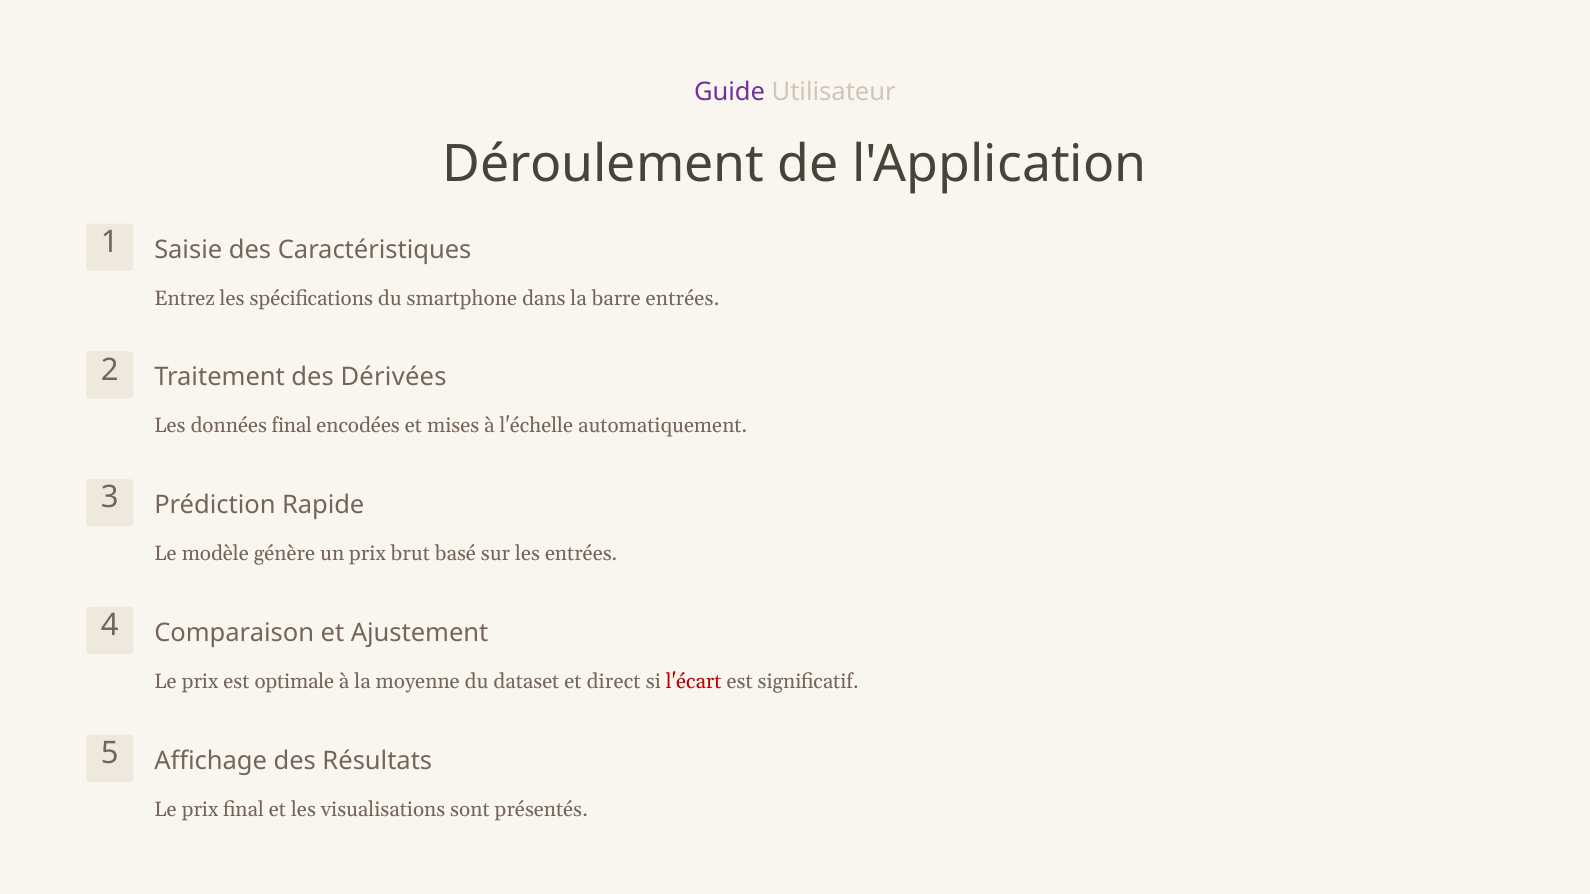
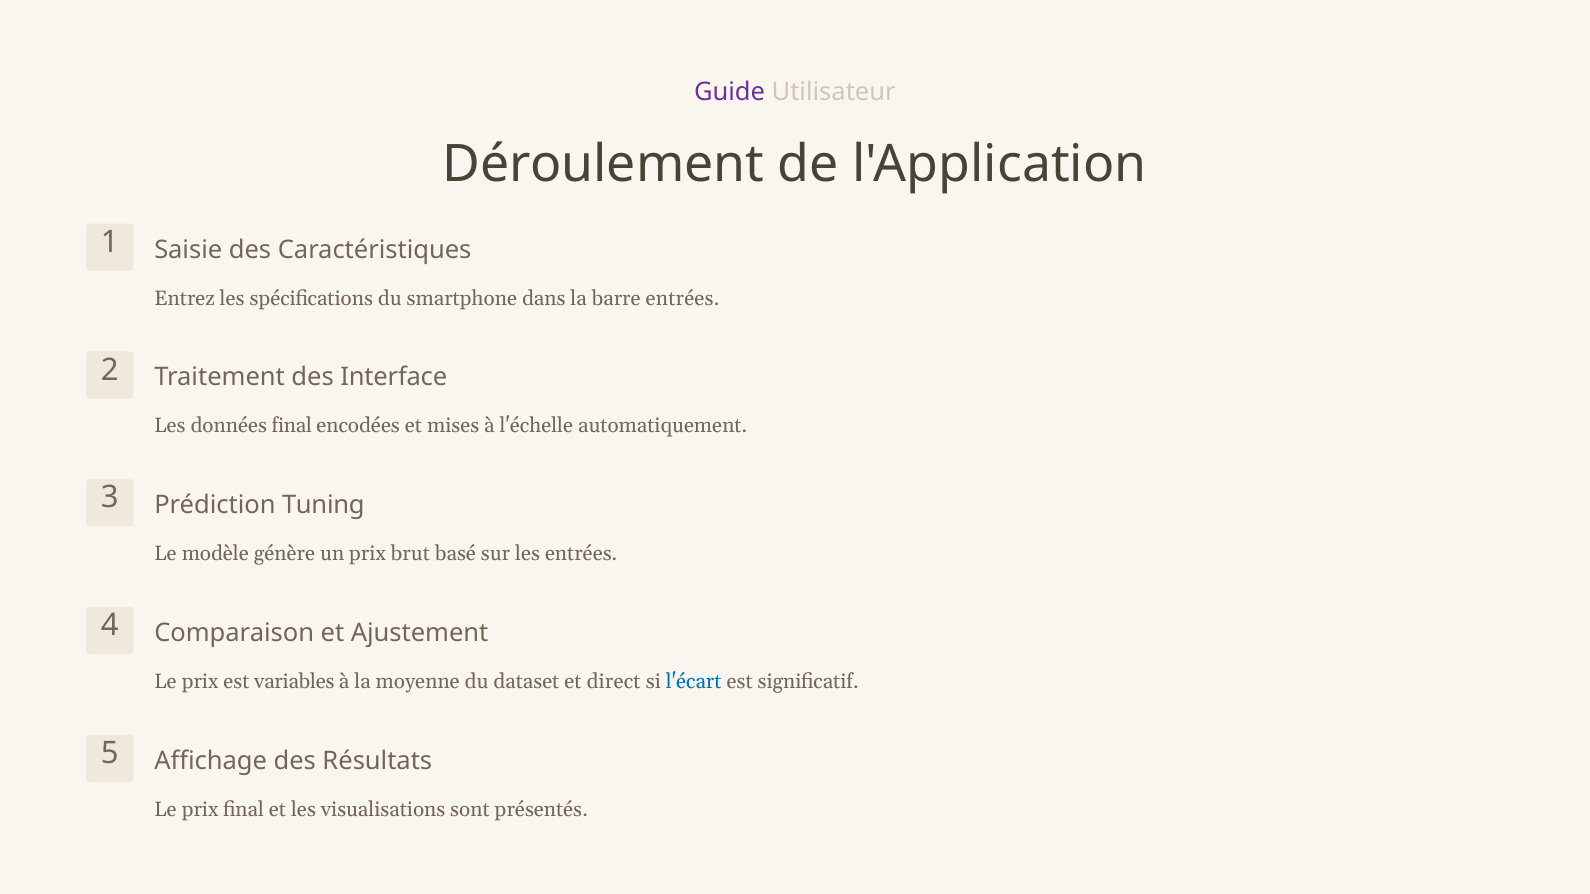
Dérivées: Dérivées -> Interface
Rapide: Rapide -> Tuning
optimale: optimale -> variables
l'écart colour: red -> blue
